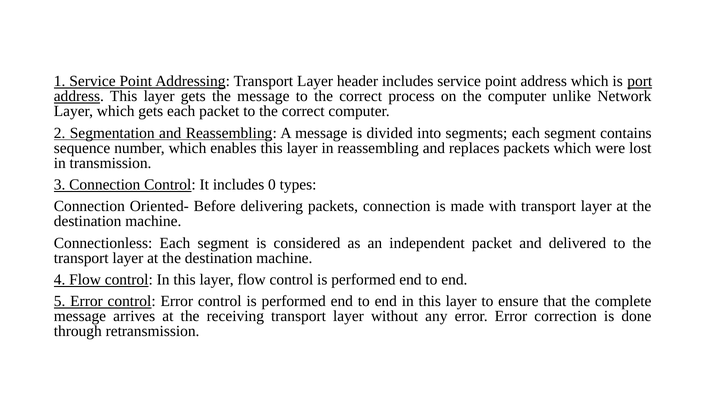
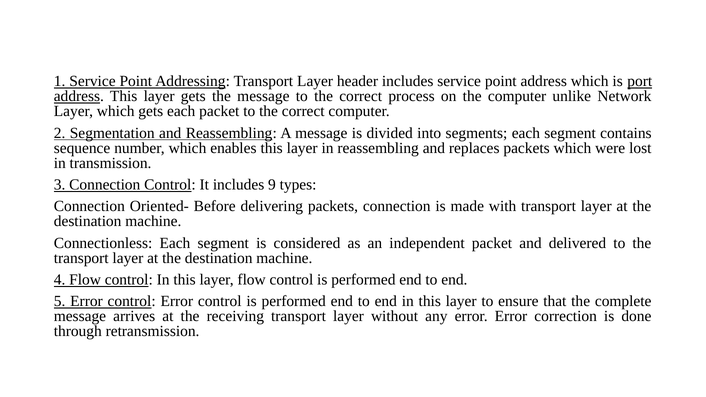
0: 0 -> 9
